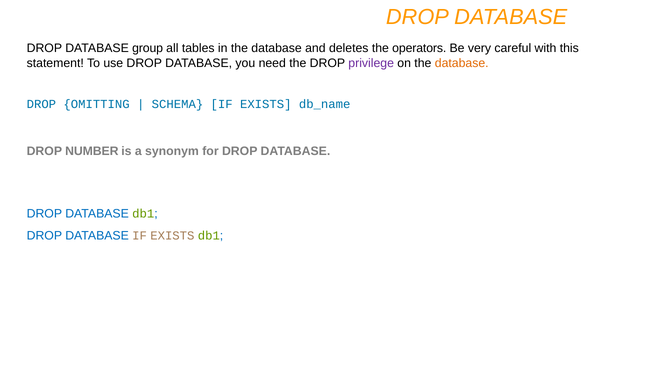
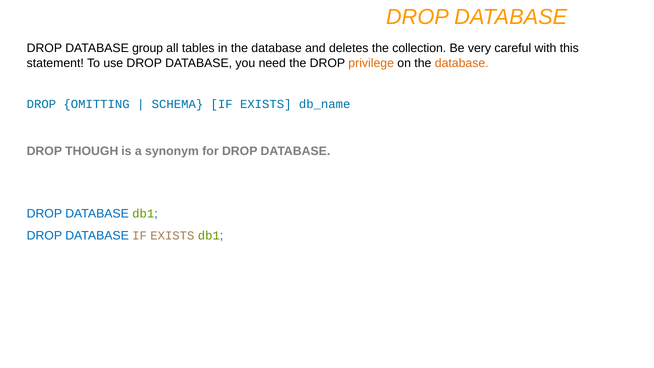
operators: operators -> collection
privilege colour: purple -> orange
NUMBER: NUMBER -> THOUGH
